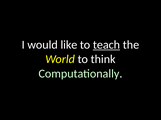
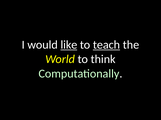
like underline: none -> present
